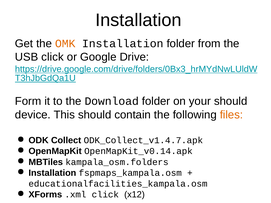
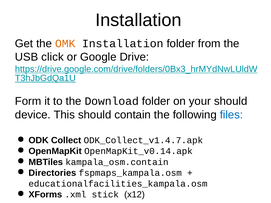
files colour: orange -> blue
kampala_osm.folders: kampala_osm.folders -> kampala_osm.contain
Installation at (52, 173): Installation -> Directories
.xml click: click -> stick
